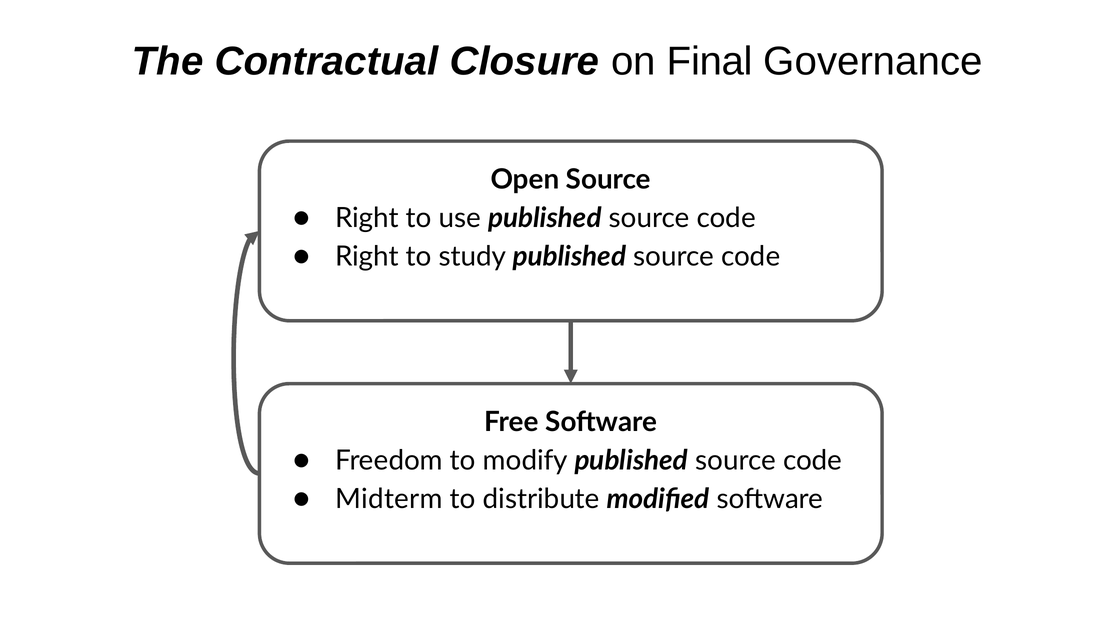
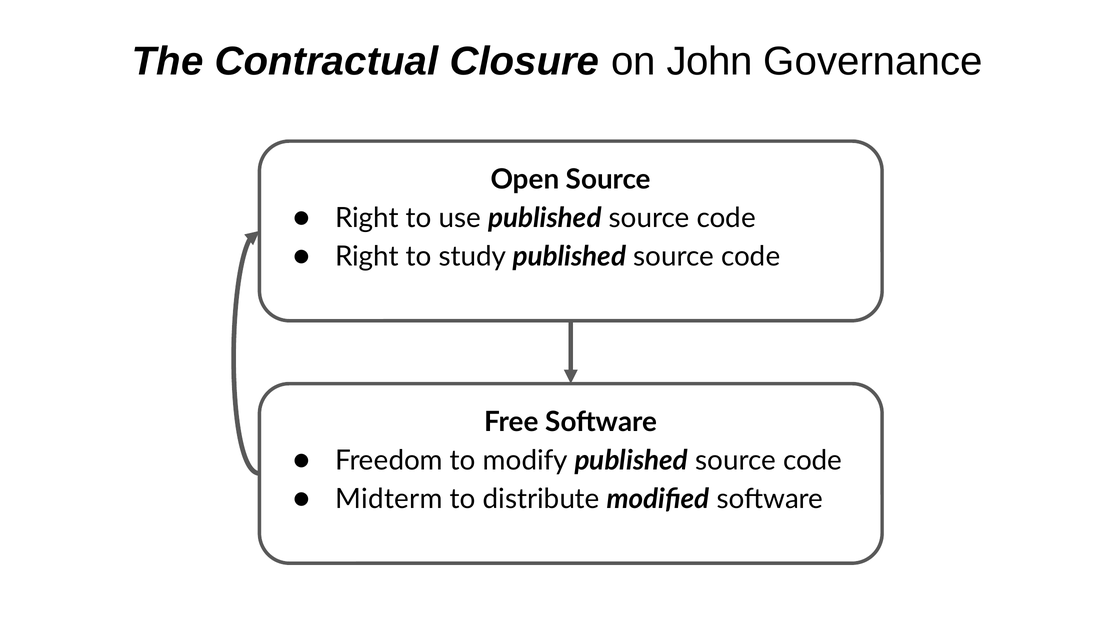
Final: Final -> John
